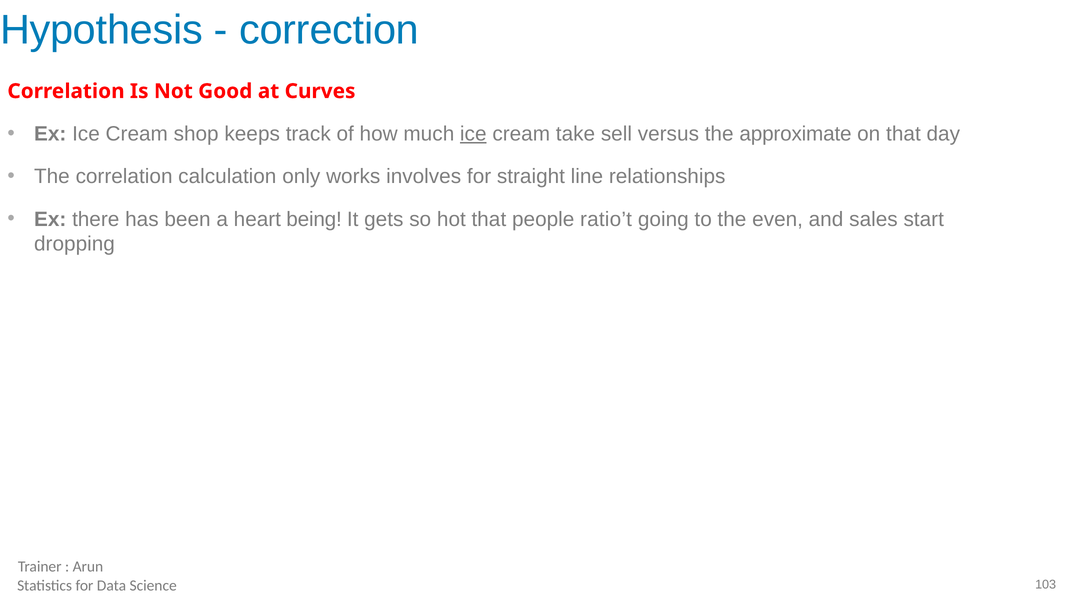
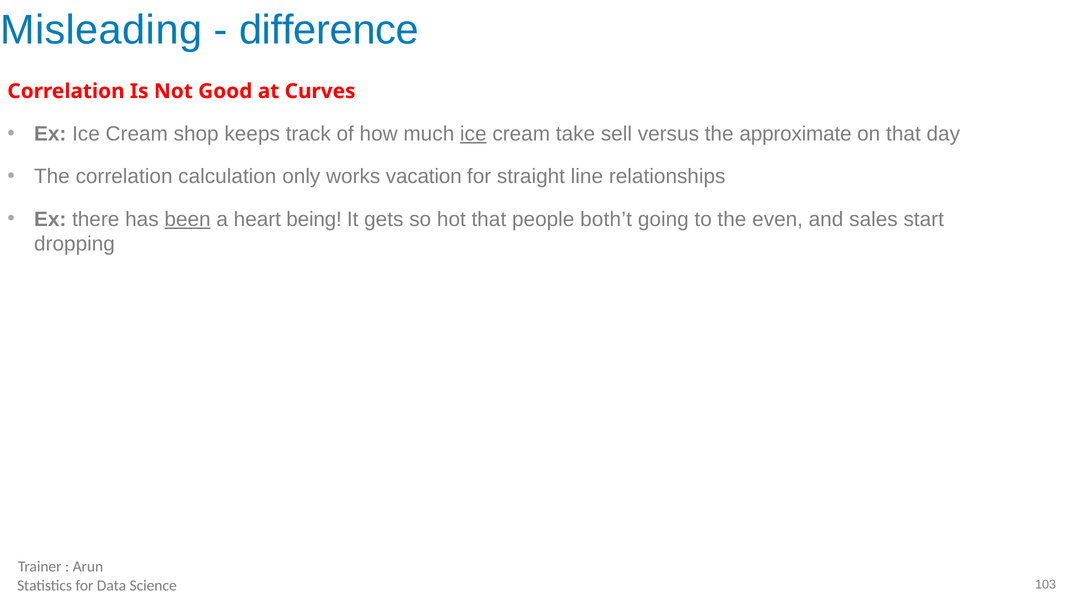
Hypothesis: Hypothesis -> Misleading
correction: correction -> difference
involves: involves -> vacation
been underline: none -> present
ratio’t: ratio’t -> both’t
